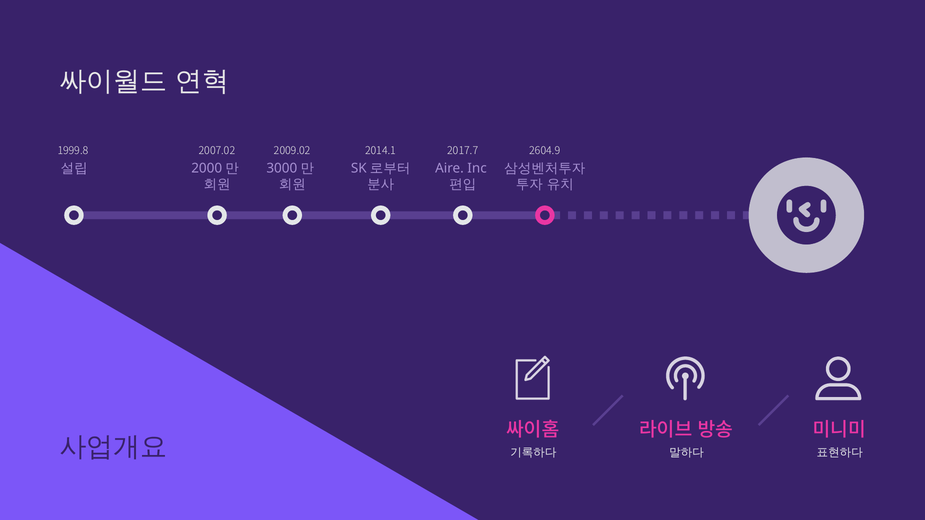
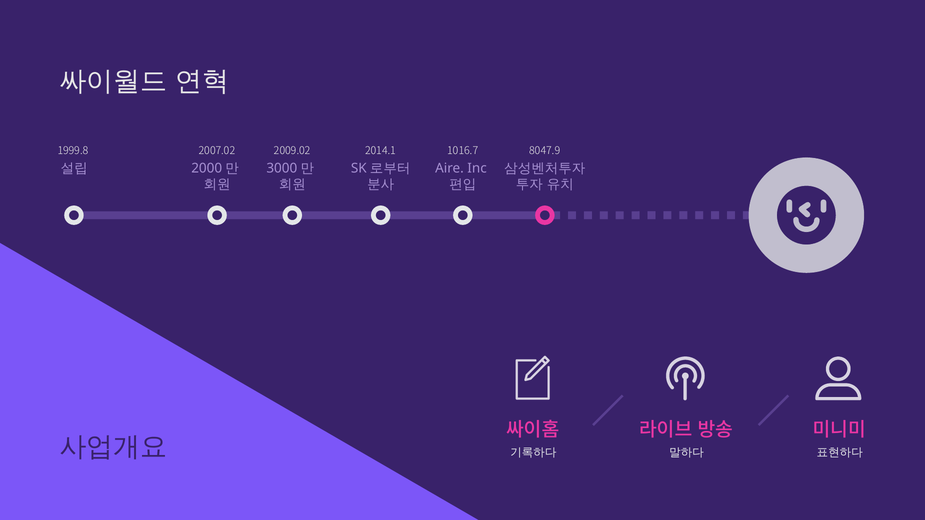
2017.7: 2017.7 -> 1016.7
2604.9: 2604.9 -> 8047.9
